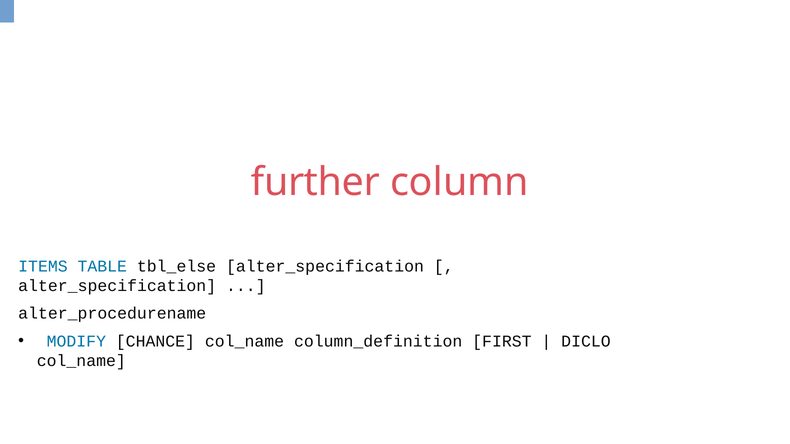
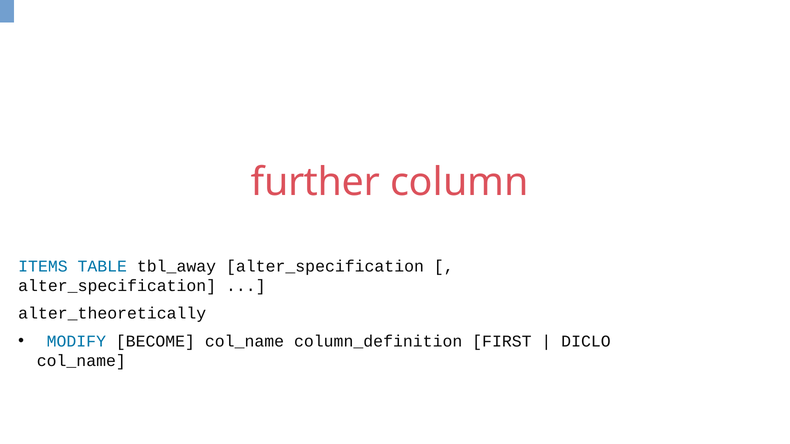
tbl_else: tbl_else -> tbl_away
alter_procedurename: alter_procedurename -> alter_theoretically
CHANCE: CHANCE -> BECOME
